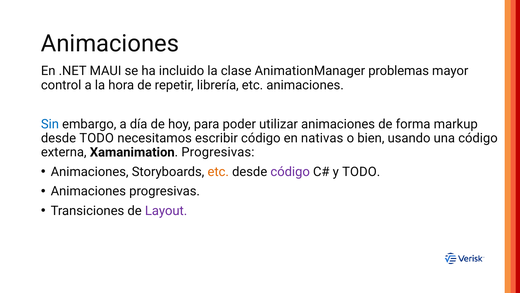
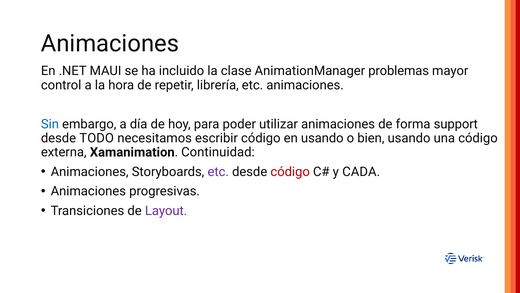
markup: markup -> support
en nativas: nativas -> usando
Xamanimation Progresivas: Progresivas -> Continuidad
etc at (218, 171) colour: orange -> purple
código at (290, 171) colour: purple -> red
y TODO: TODO -> CADA
